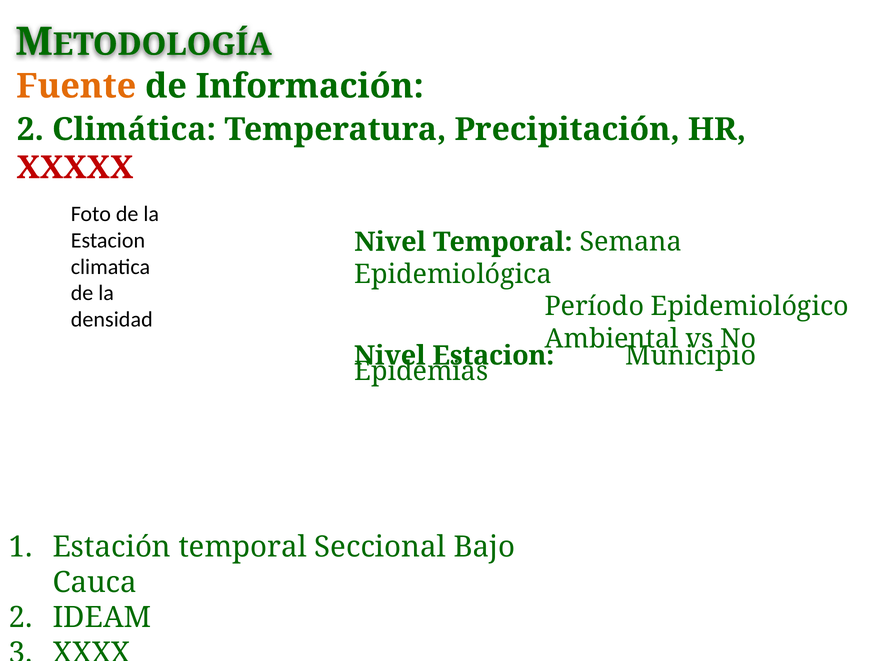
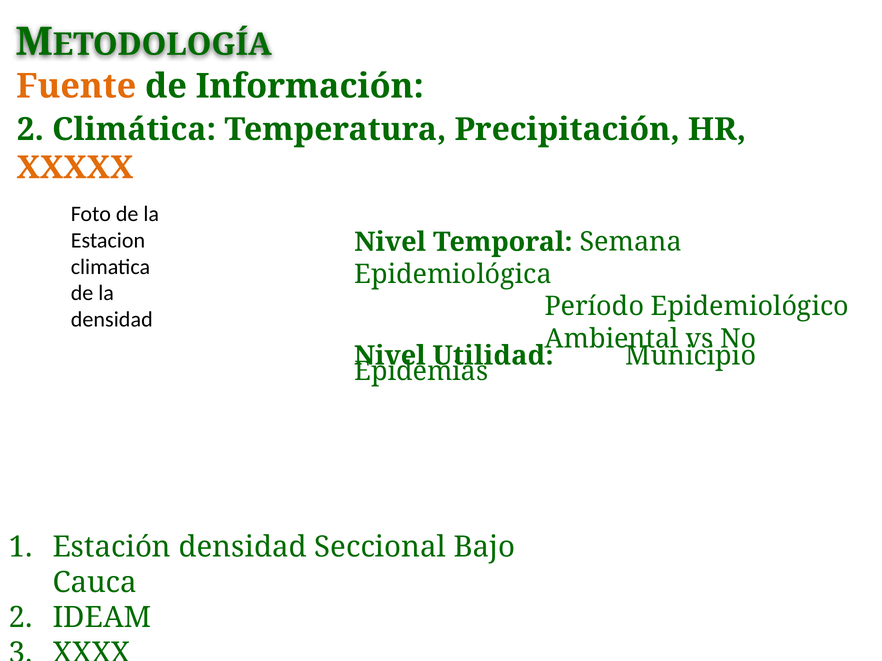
XXXXX colour: red -> orange
Estacion at (493, 356): Estacion -> Utilidad
Estación temporal: temporal -> densidad
